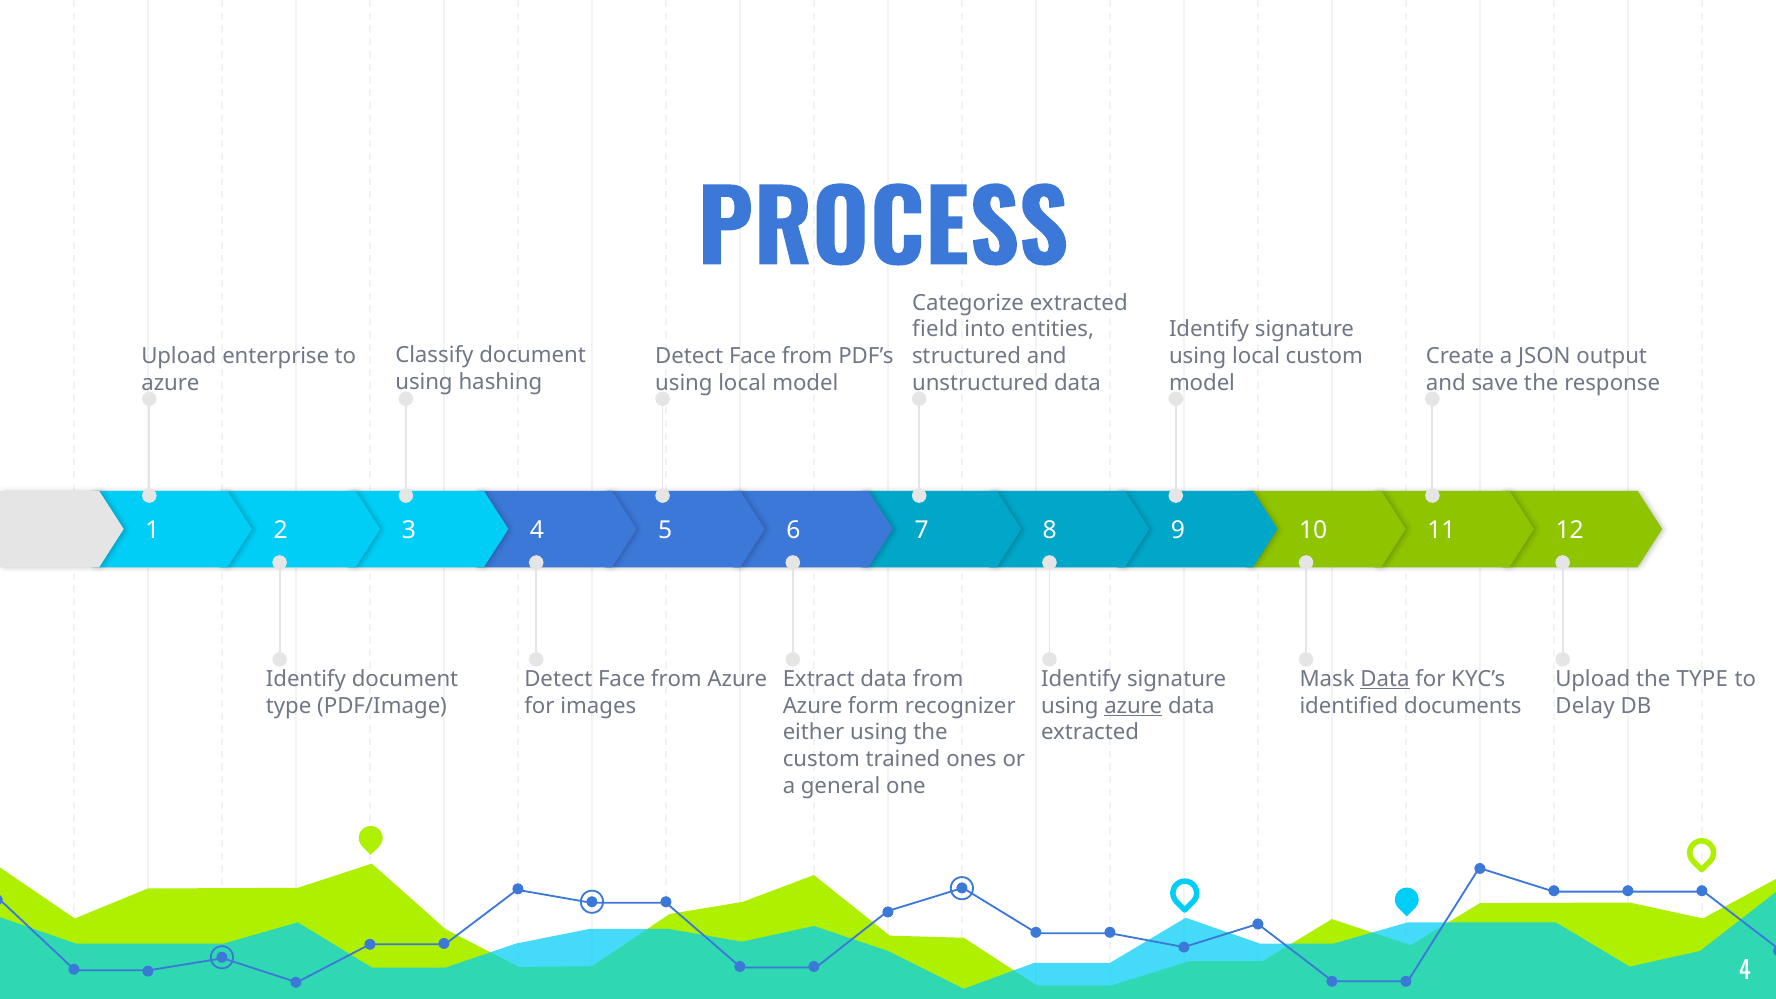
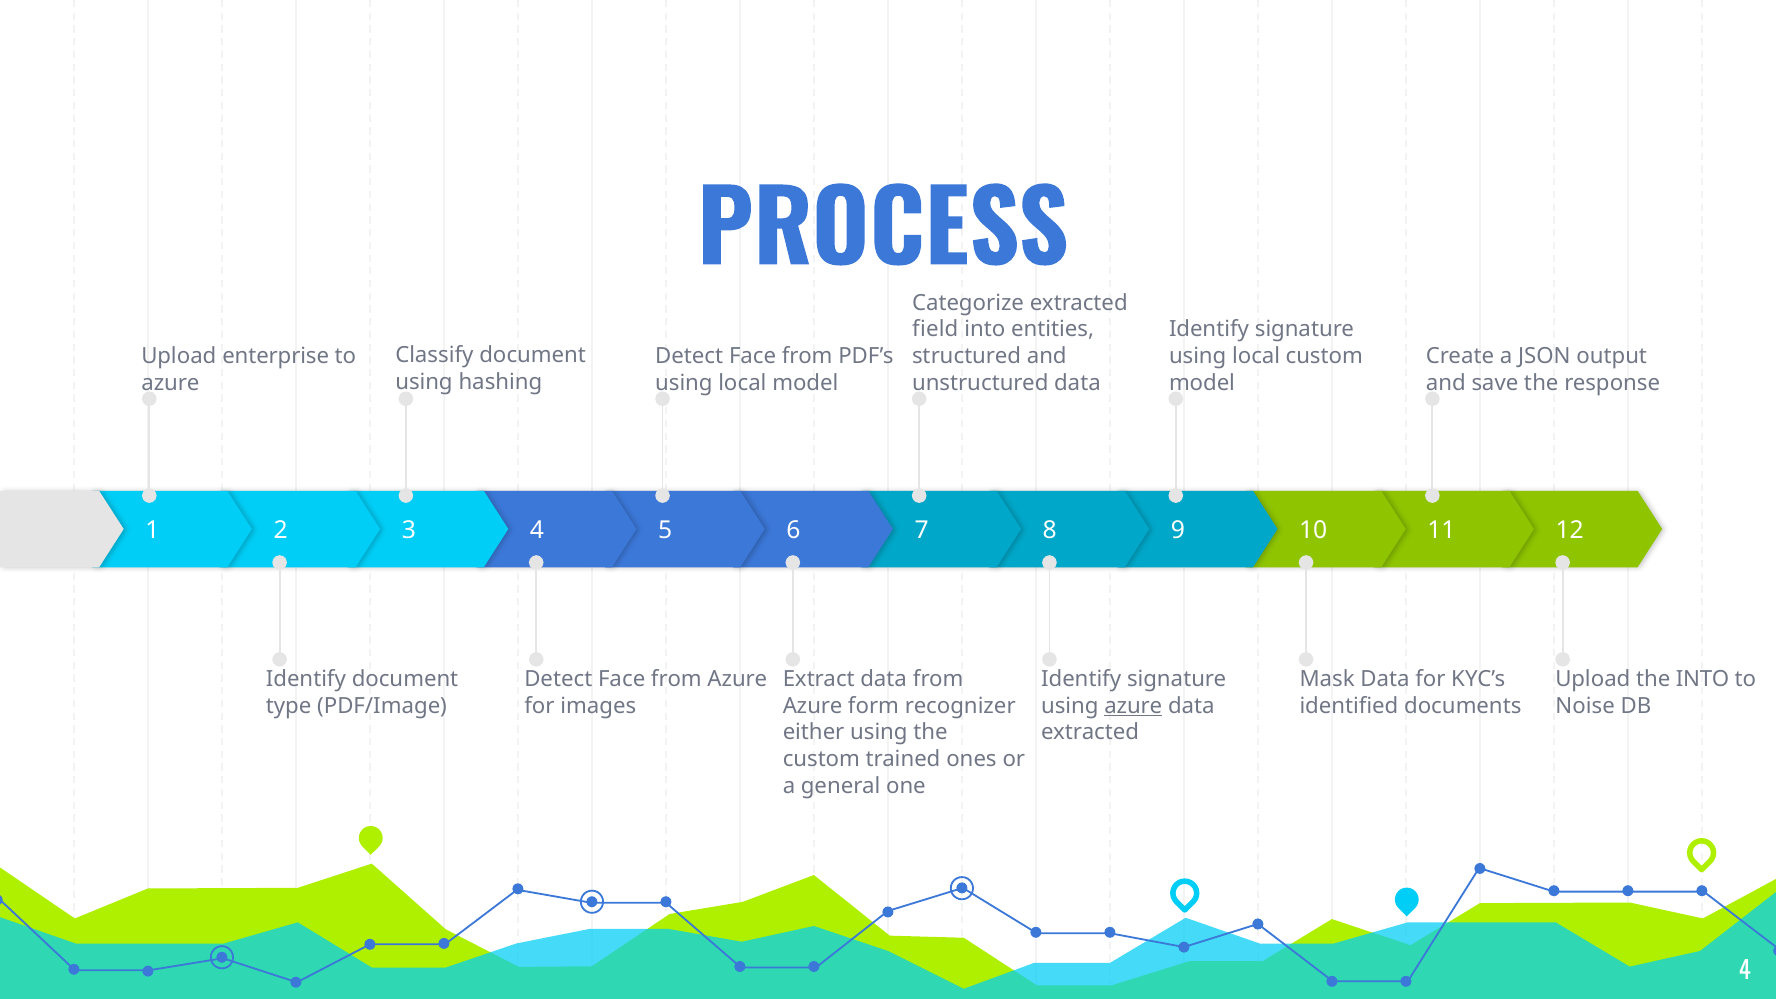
Data at (1385, 679) underline: present -> none
the TYPE: TYPE -> INTO
Delay: Delay -> Noise
